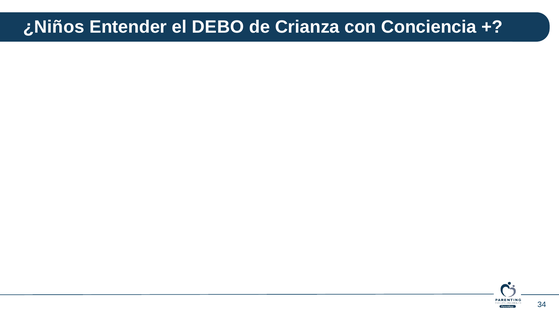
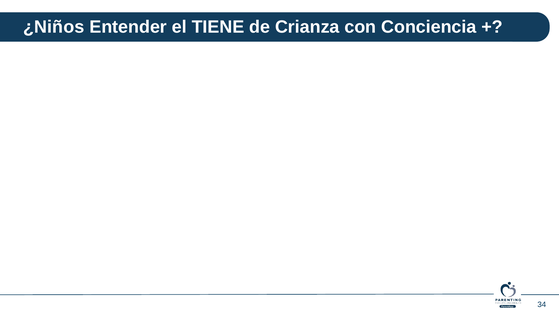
DEBO: DEBO -> TIENE
